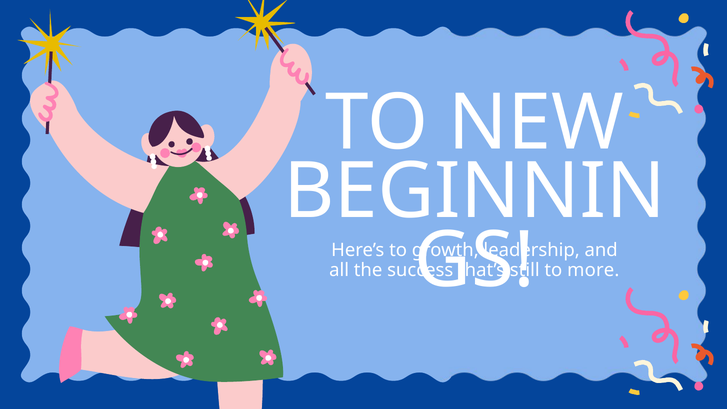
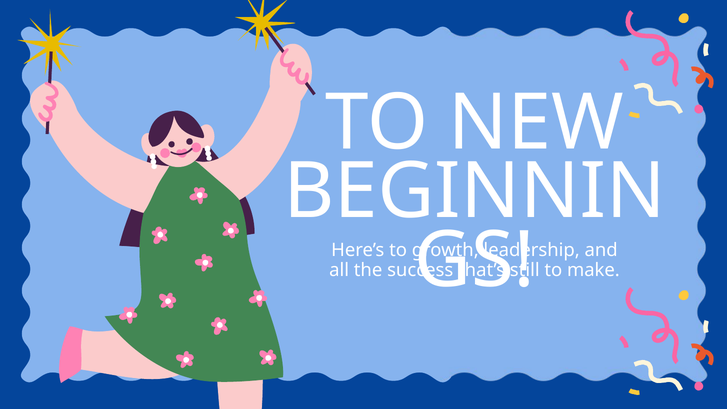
more: more -> make
